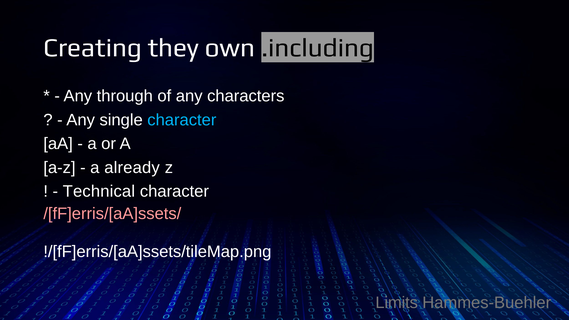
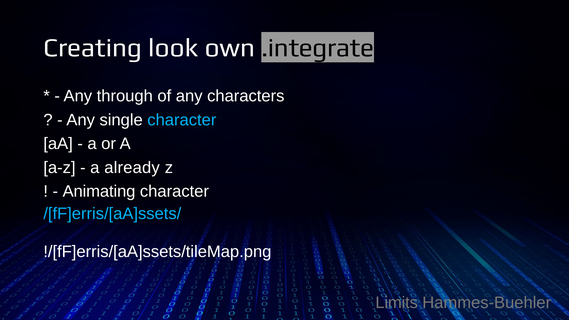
they: they -> look
.including: .including -> .integrate
Technical: Technical -> Animating
/[fF]erris/[aA]ssets/ colour: pink -> light blue
